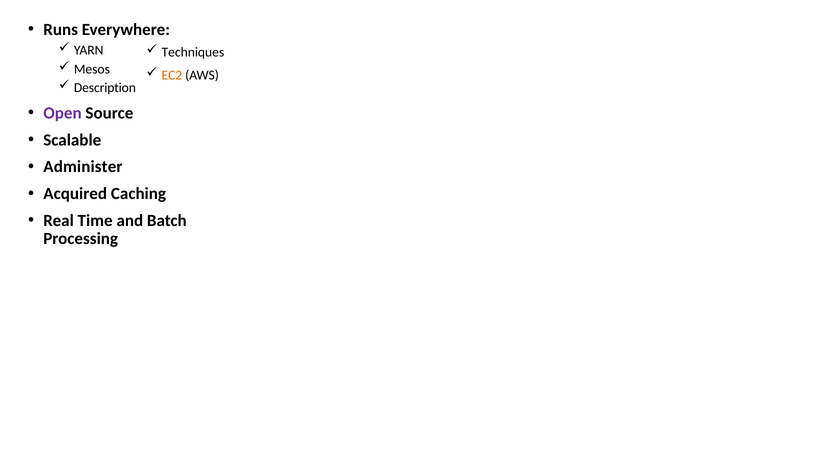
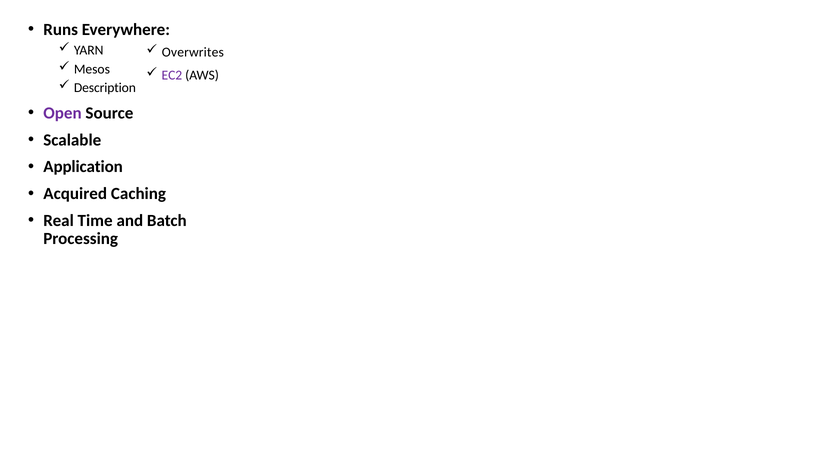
Techniques: Techniques -> Overwrites
EC2 colour: orange -> purple
Administer: Administer -> Application
